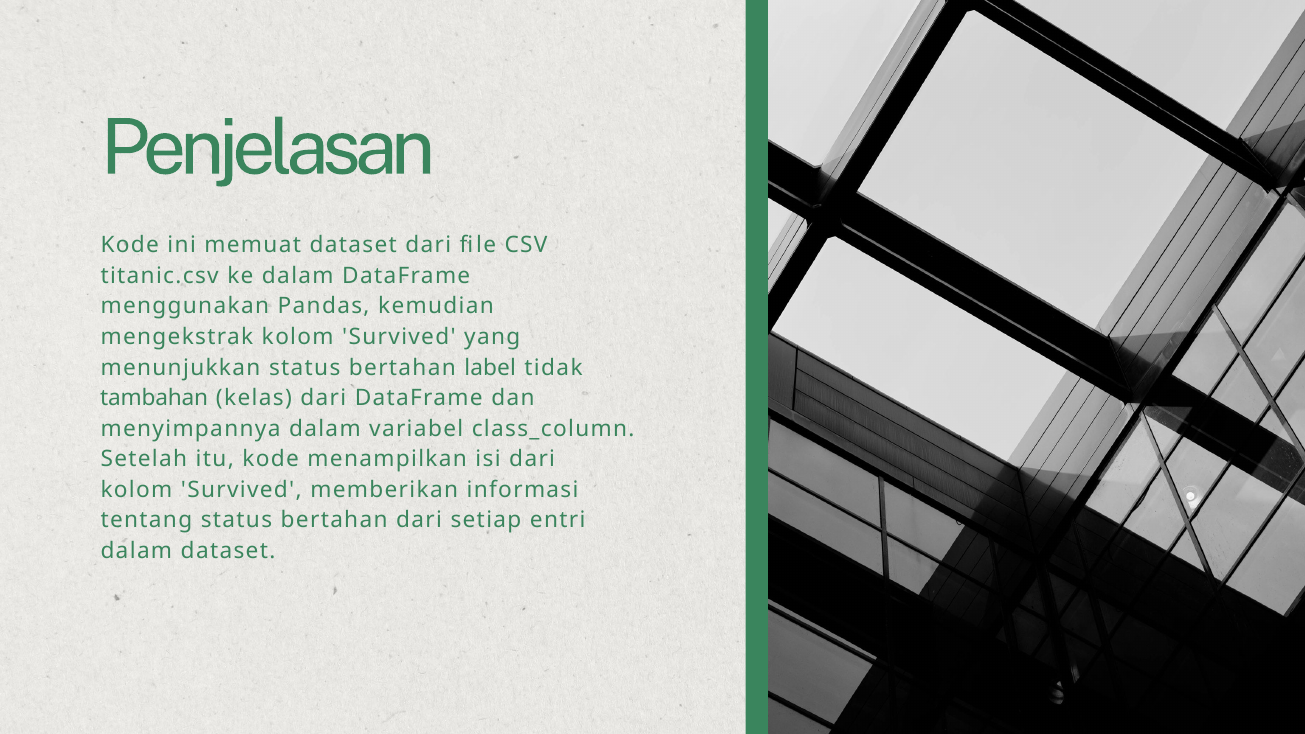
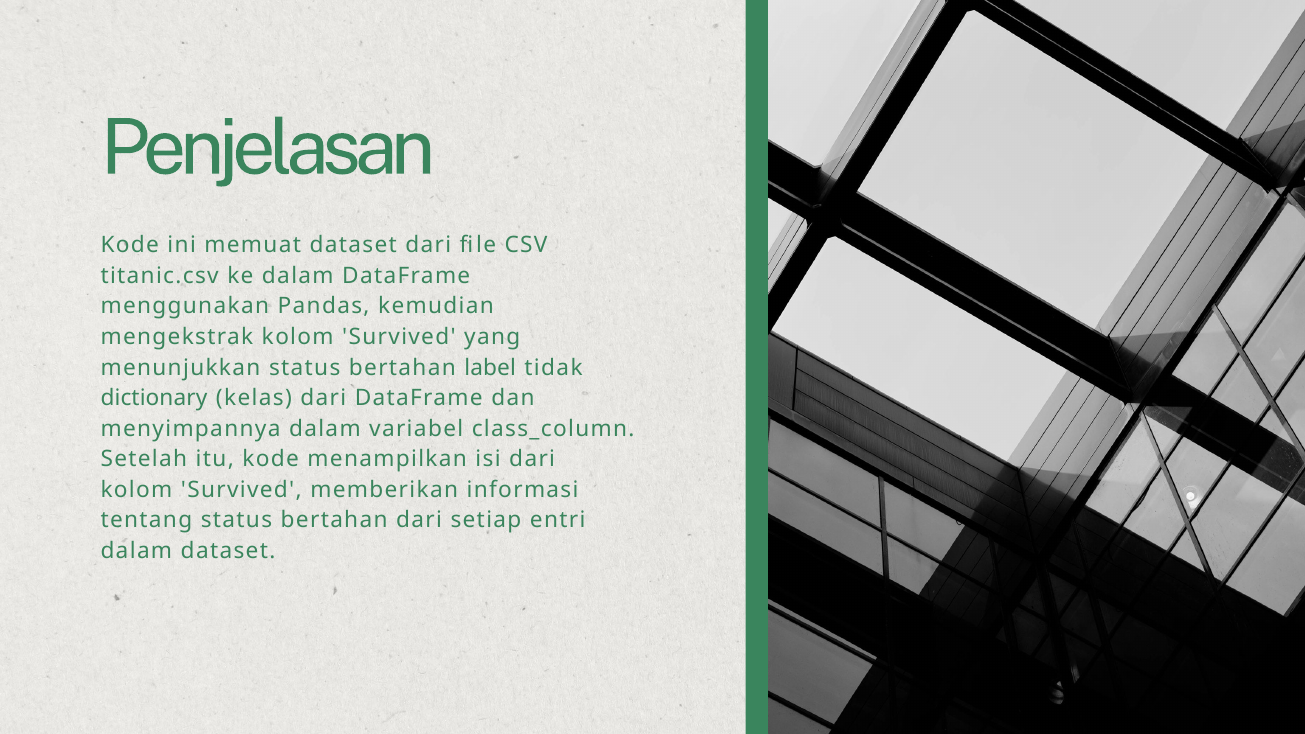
tambahan: tambahan -> dictionary
